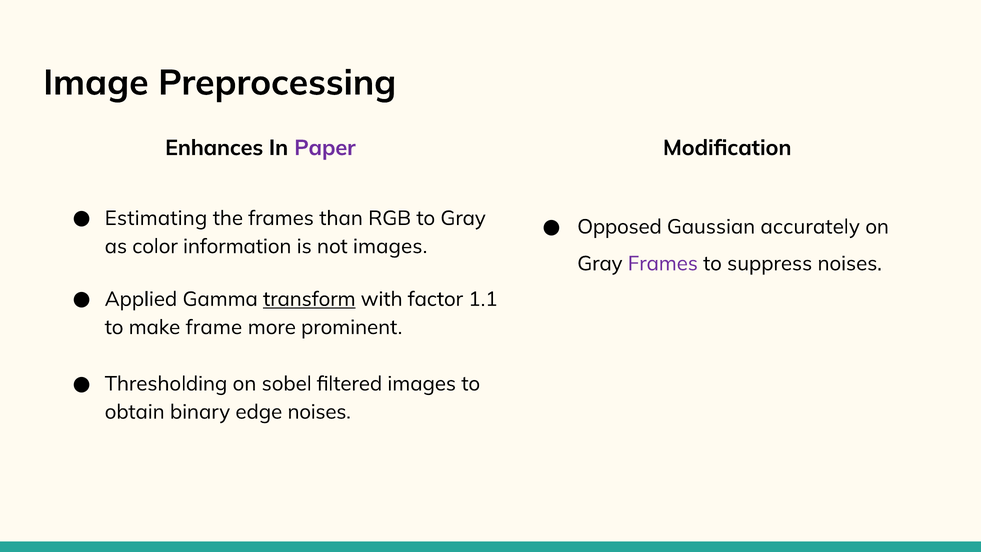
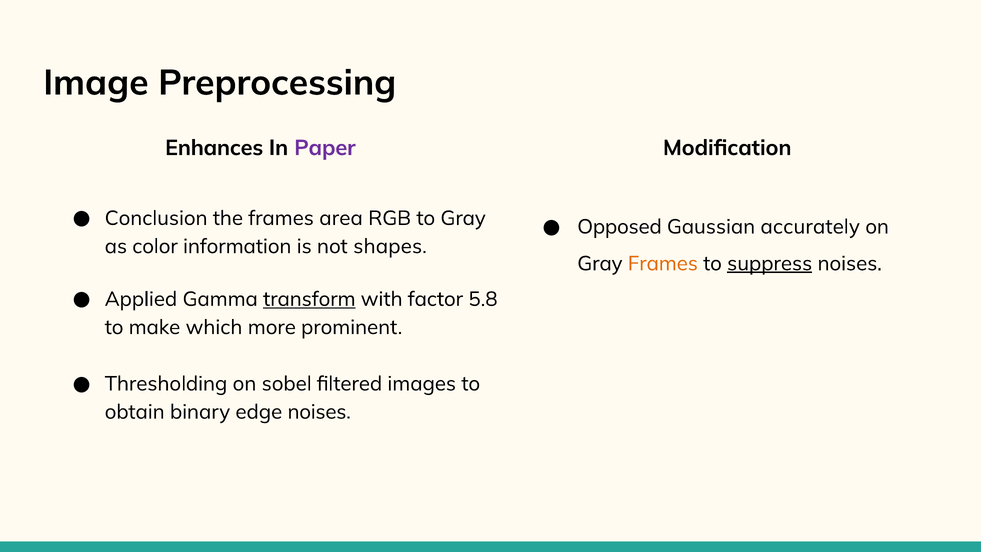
Estimating: Estimating -> Conclusion
than: than -> area
not images: images -> shapes
Frames at (663, 263) colour: purple -> orange
suppress underline: none -> present
1.1: 1.1 -> 5.8
frame: frame -> which
